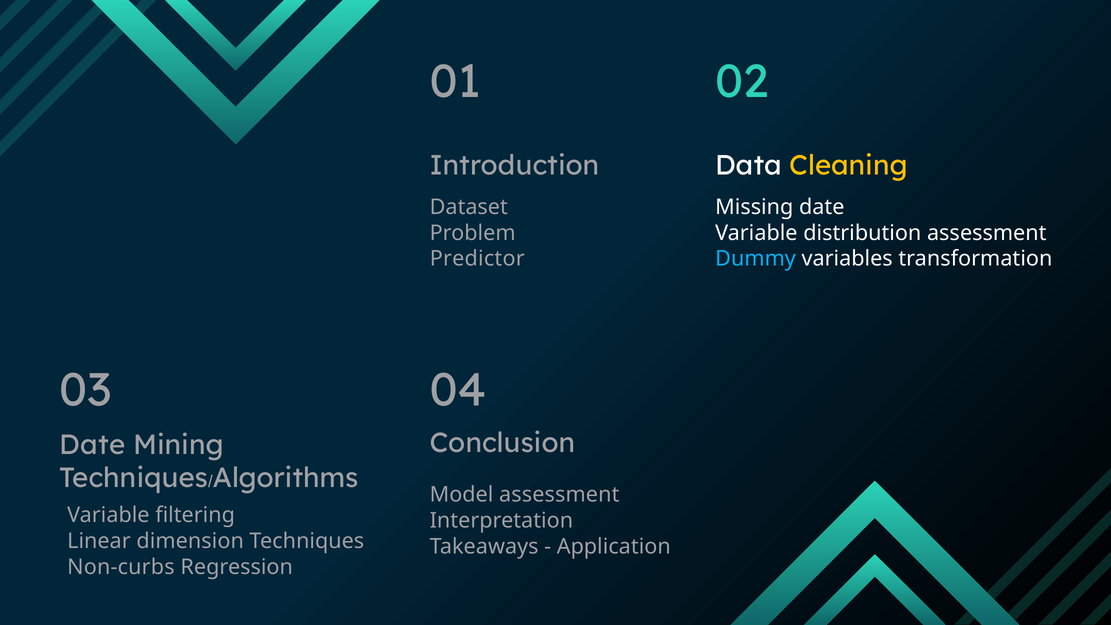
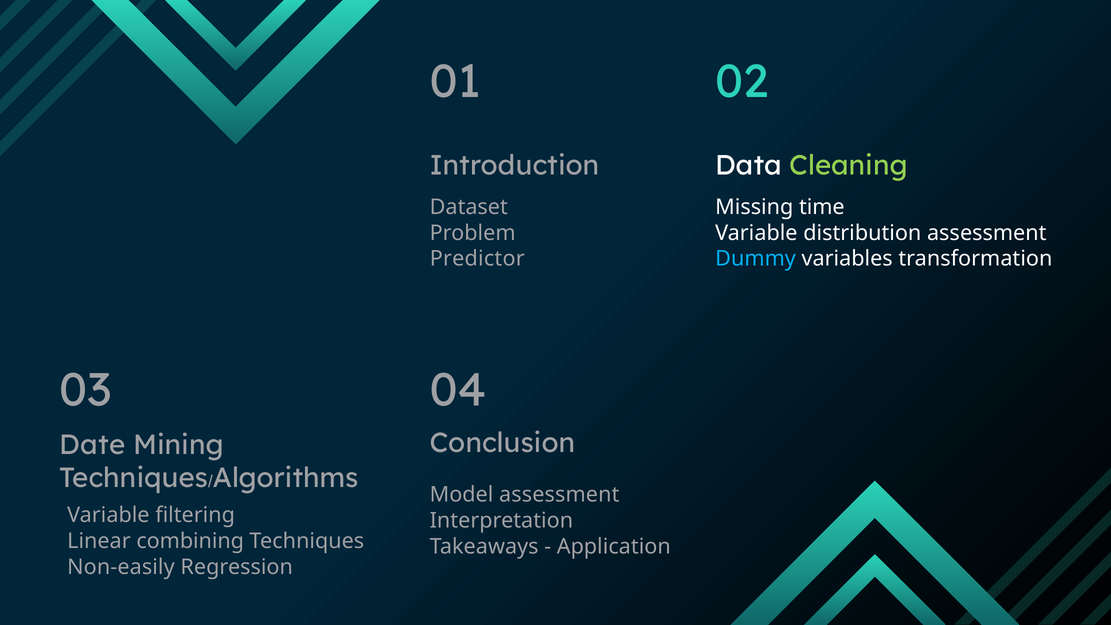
Cleaning colour: yellow -> light green
Missing date: date -> time
dimension: dimension -> combining
Non-curbs: Non-curbs -> Non-easily
